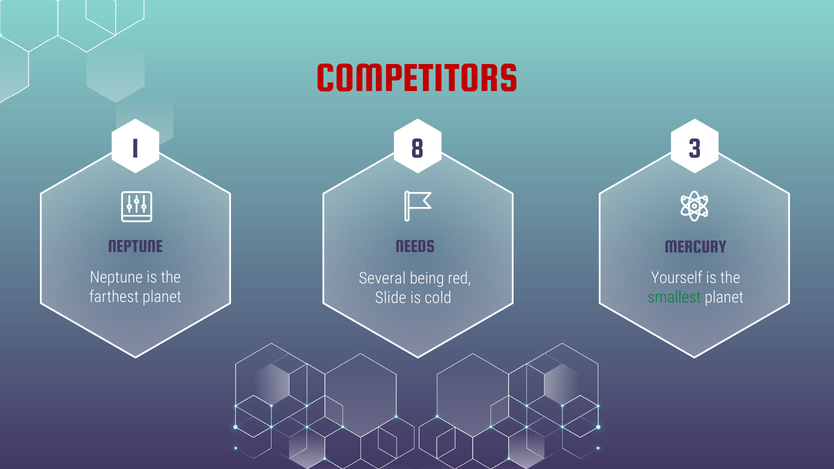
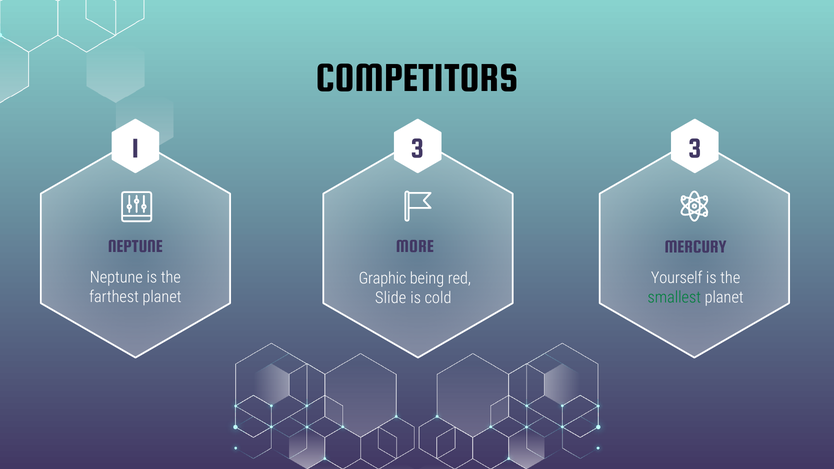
COMPETITORS colour: red -> black
1 8: 8 -> 3
NEEDS: NEEDS -> MORE
Several: Several -> Graphic
